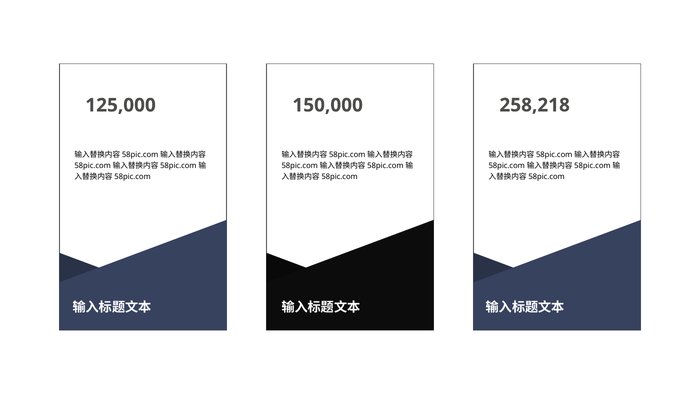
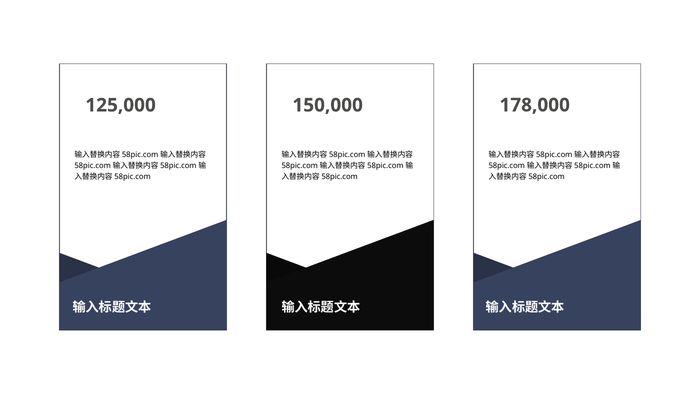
258,218: 258,218 -> 178,000
